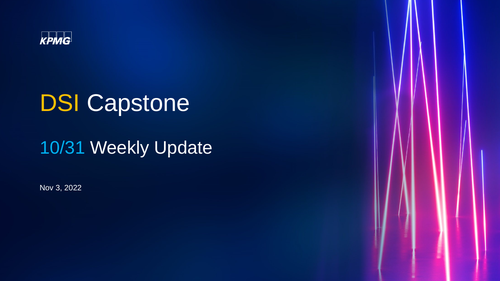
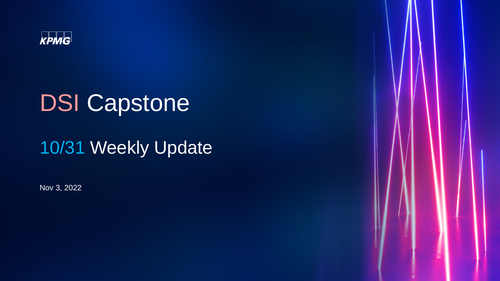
DSI colour: yellow -> pink
